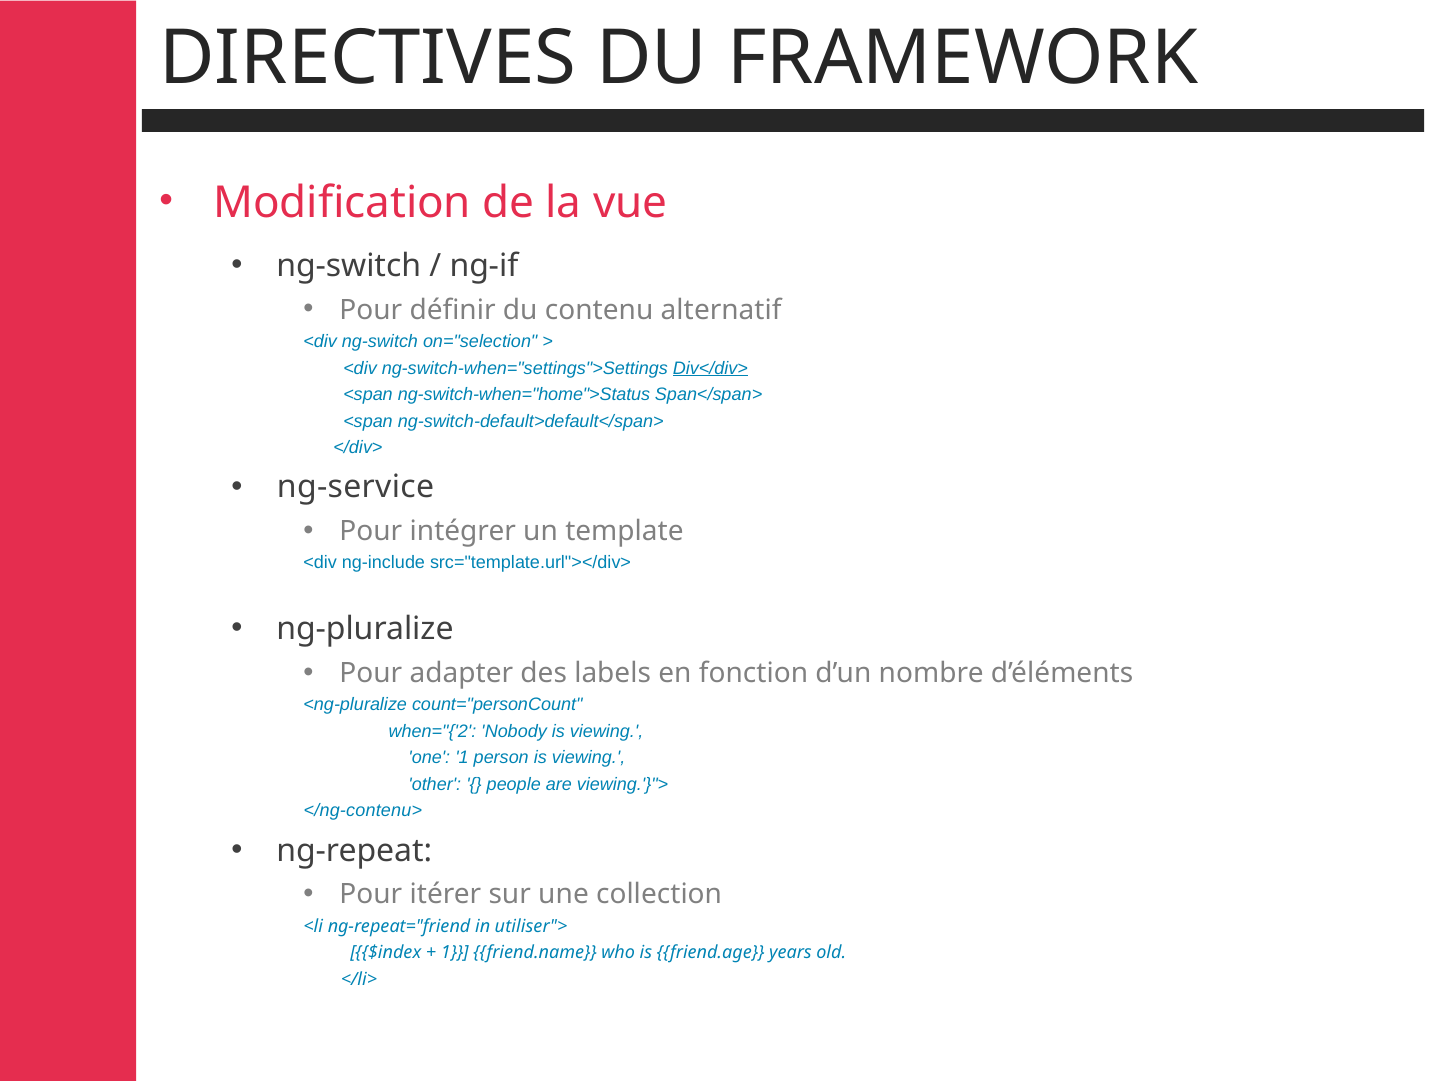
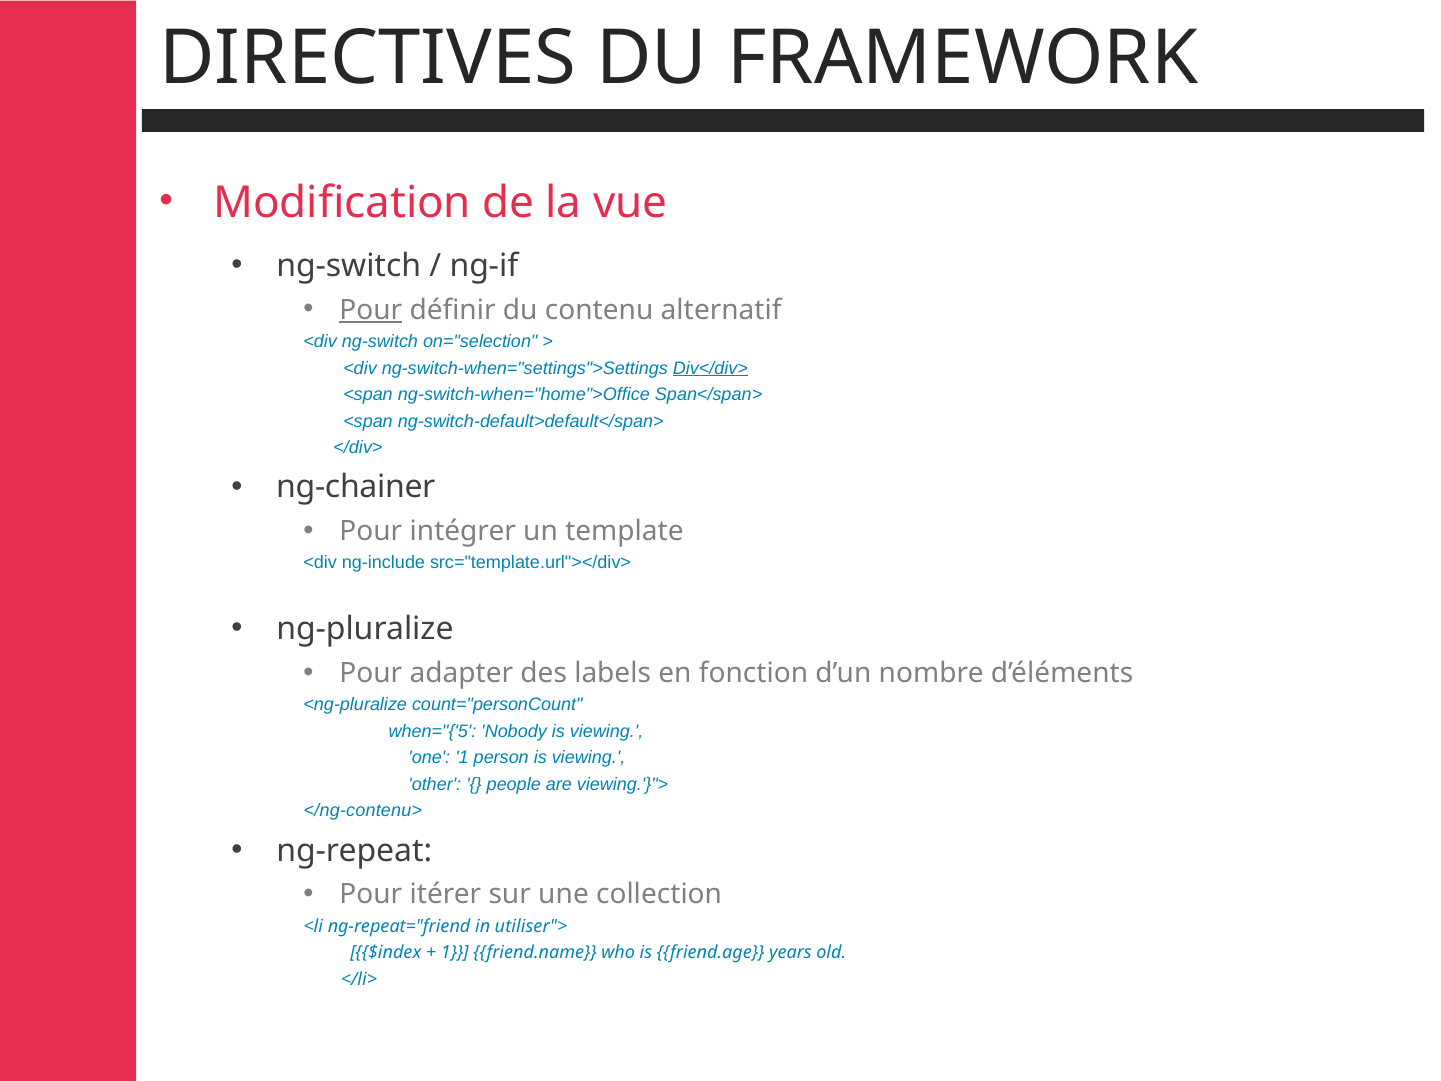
Pour at (371, 310) underline: none -> present
ng-switch-when="home">Status: ng-switch-when="home">Status -> ng-switch-when="home">Office
ng-service: ng-service -> ng-chainer
when="{'2: when="{'2 -> when="{'5
